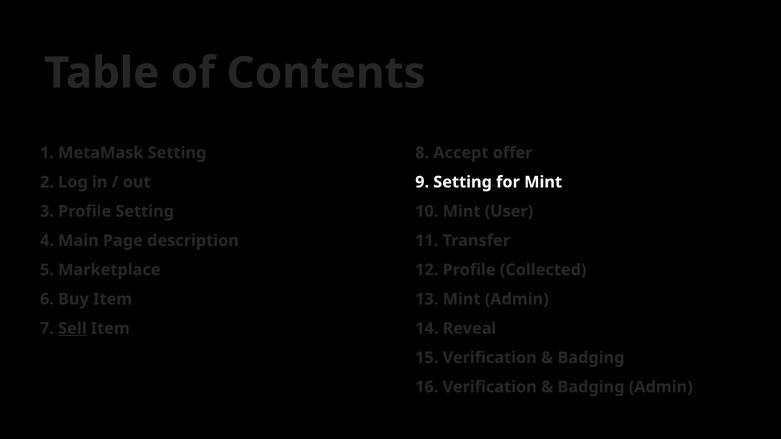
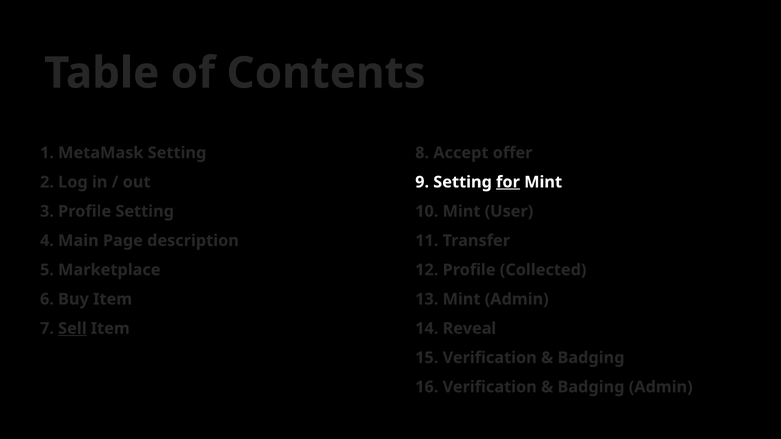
for underline: none -> present
